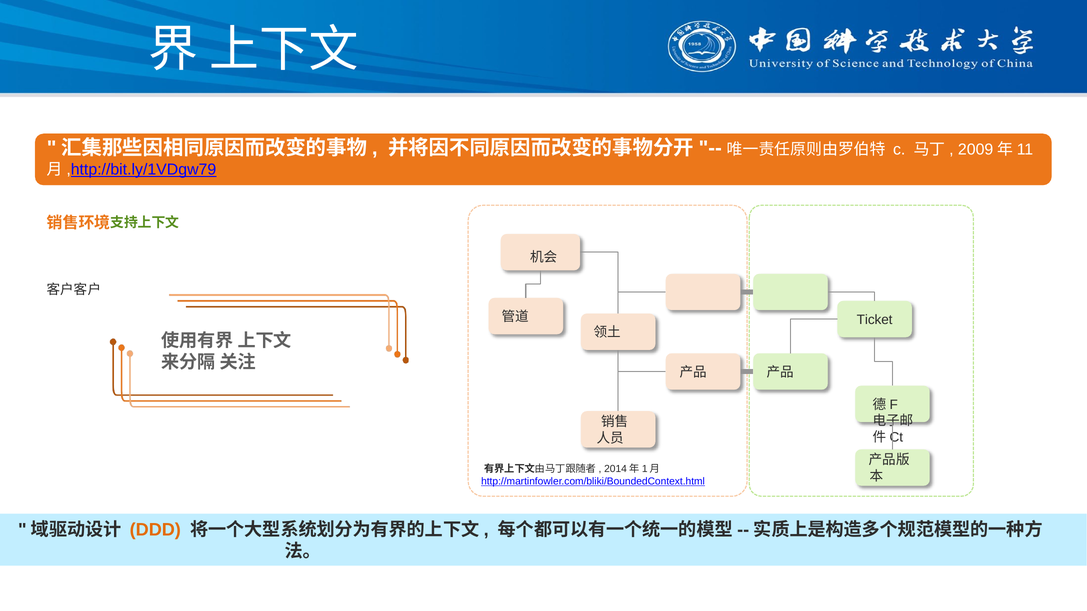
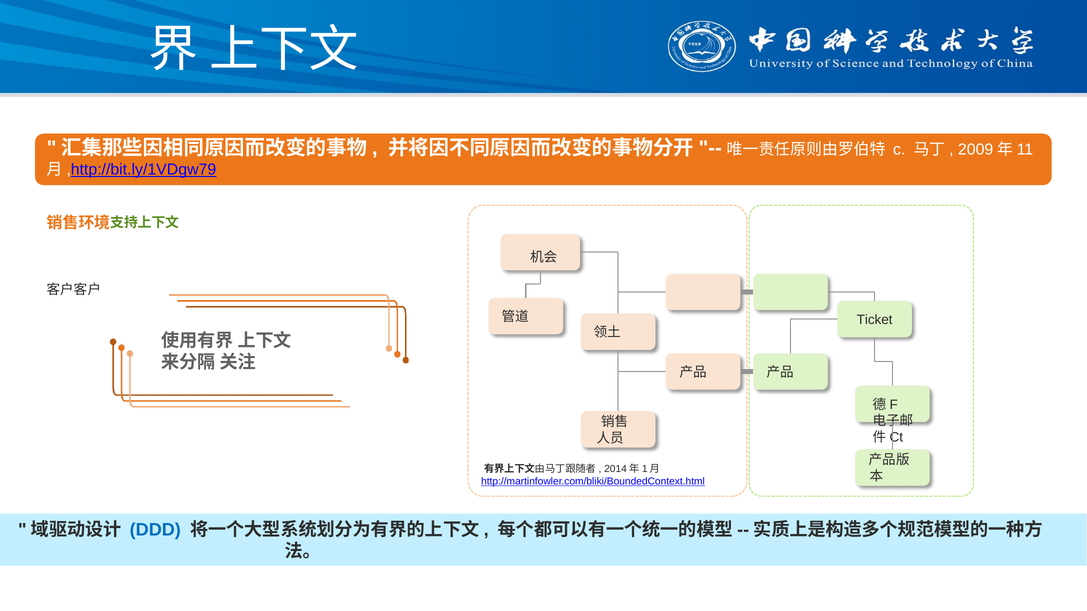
DDD colour: orange -> blue
